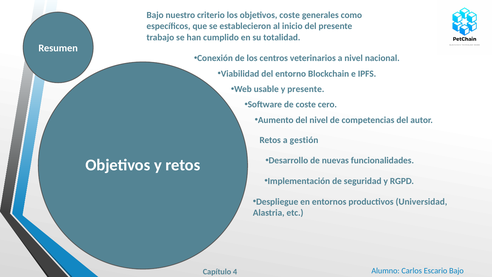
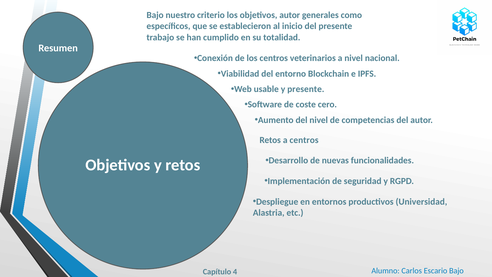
objetivos coste: coste -> autor
a gestión: gestión -> centros
